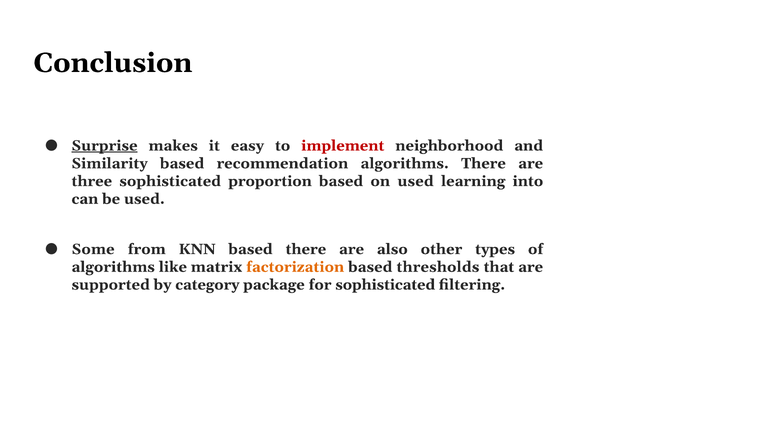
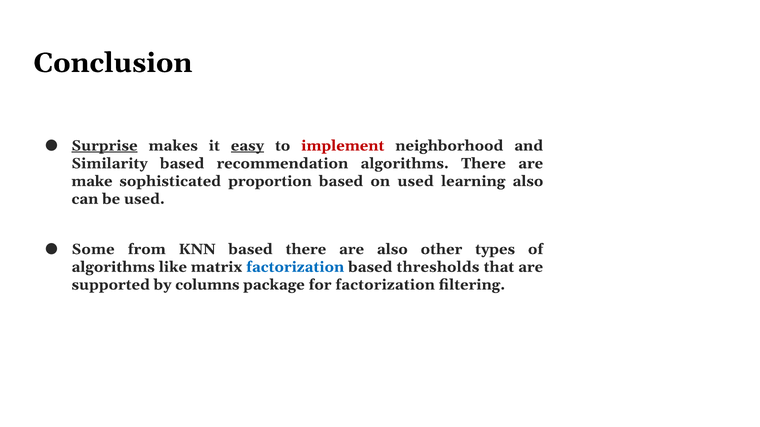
easy underline: none -> present
three: three -> make
learning into: into -> also
factorization at (295, 267) colour: orange -> blue
category: category -> columns
for sophisticated: sophisticated -> factorization
